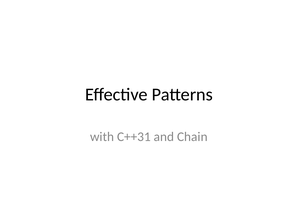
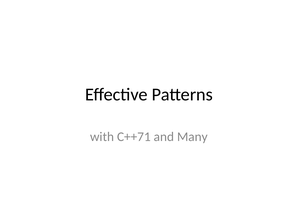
C++31: C++31 -> C++71
Chain: Chain -> Many
